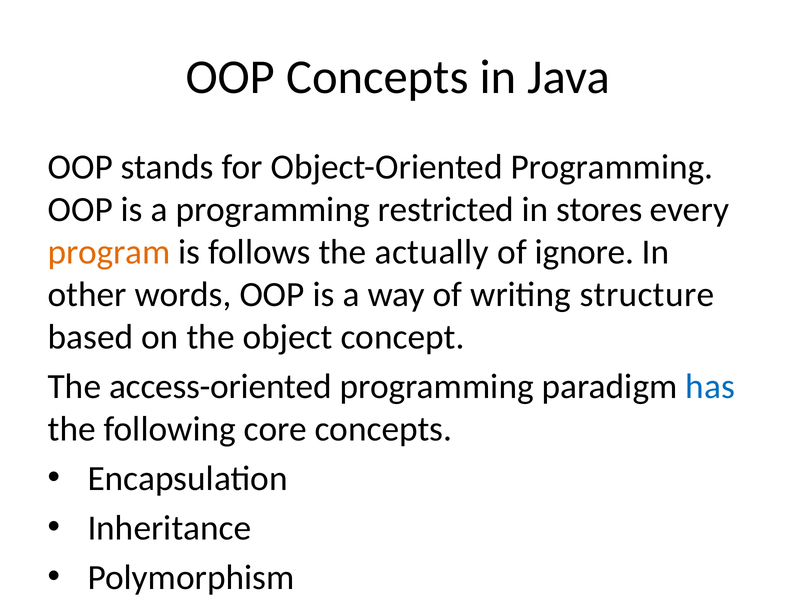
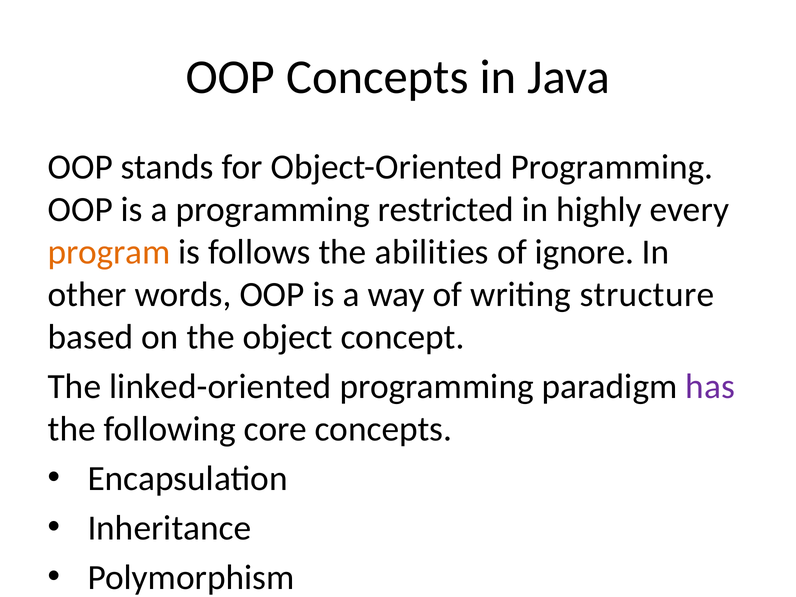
stores: stores -> highly
actually: actually -> abilities
access-oriented: access-oriented -> linked-oriented
has colour: blue -> purple
